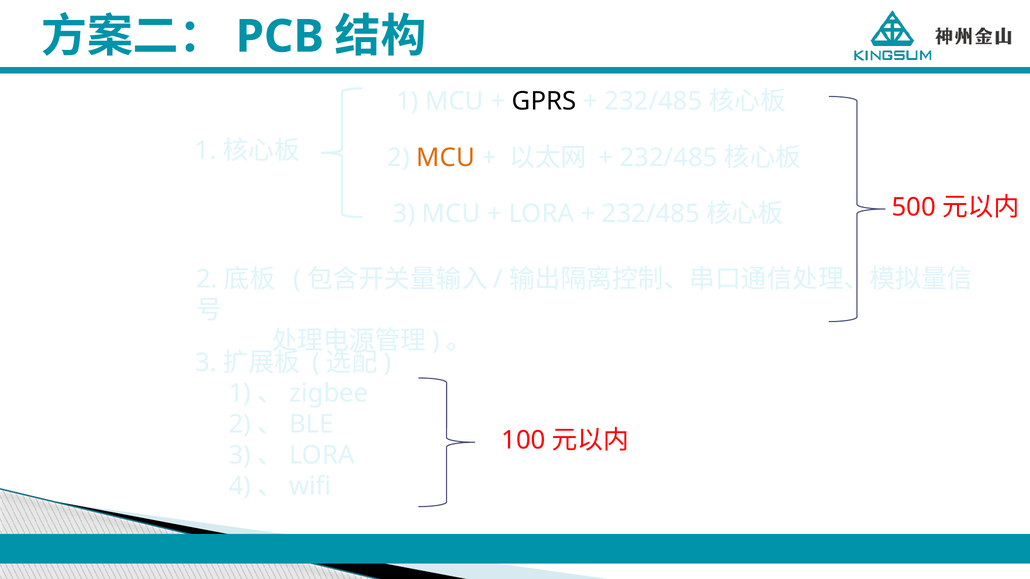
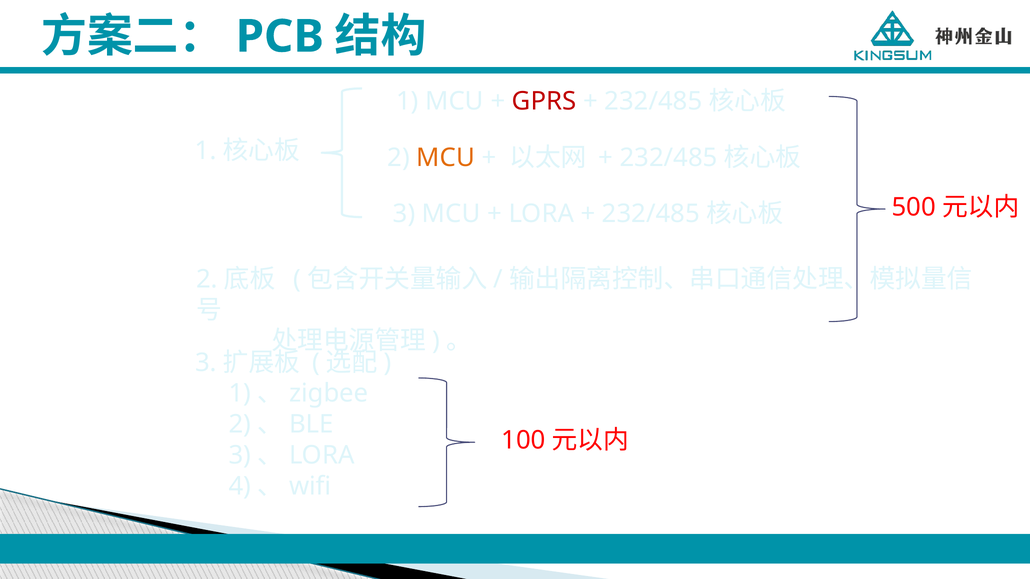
GPRS colour: black -> red
